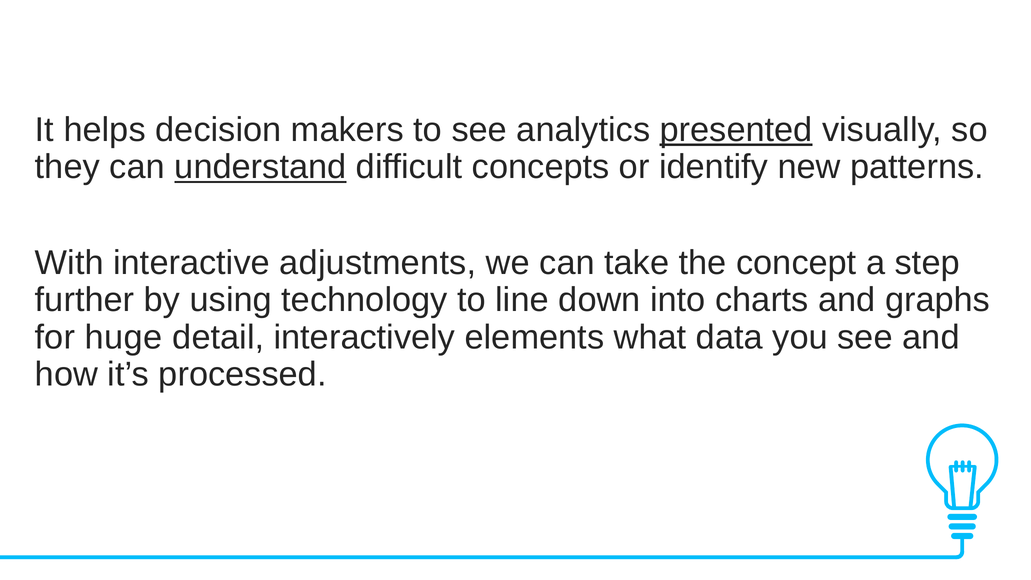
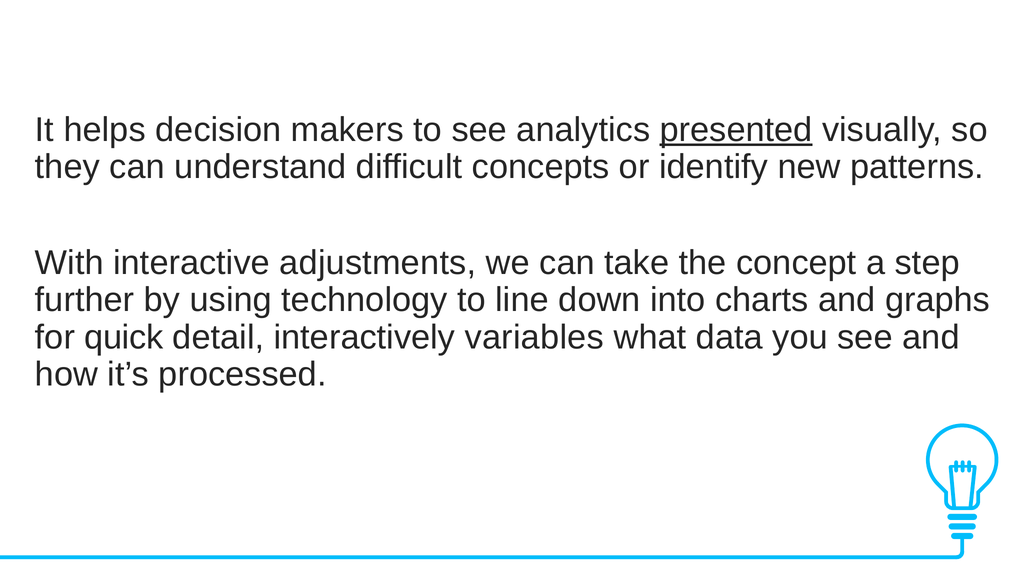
understand underline: present -> none
huge: huge -> quick
elements: elements -> variables
